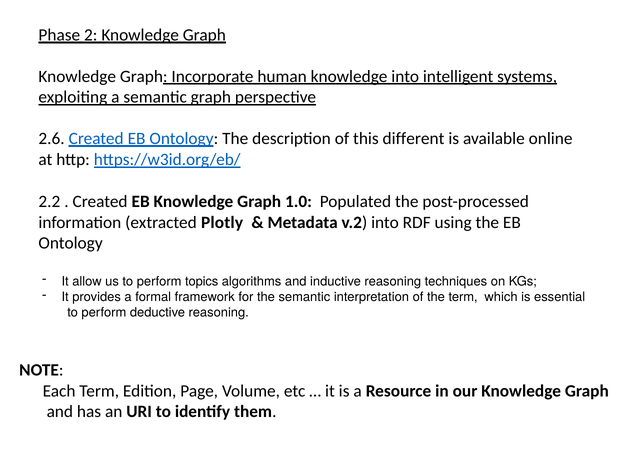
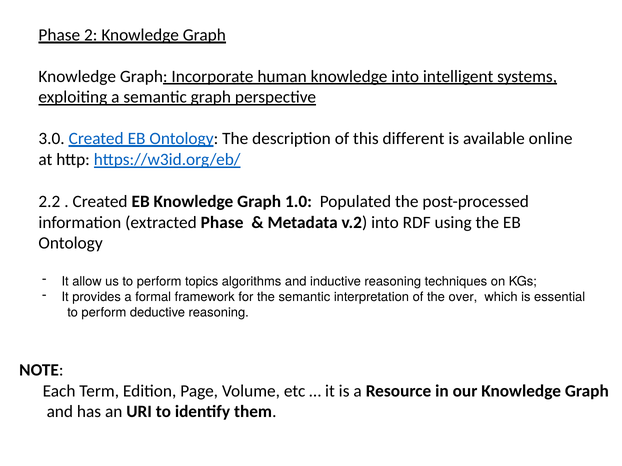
2.6: 2.6 -> 3.0
extracted Plotly: Plotly -> Phase
the term: term -> over
